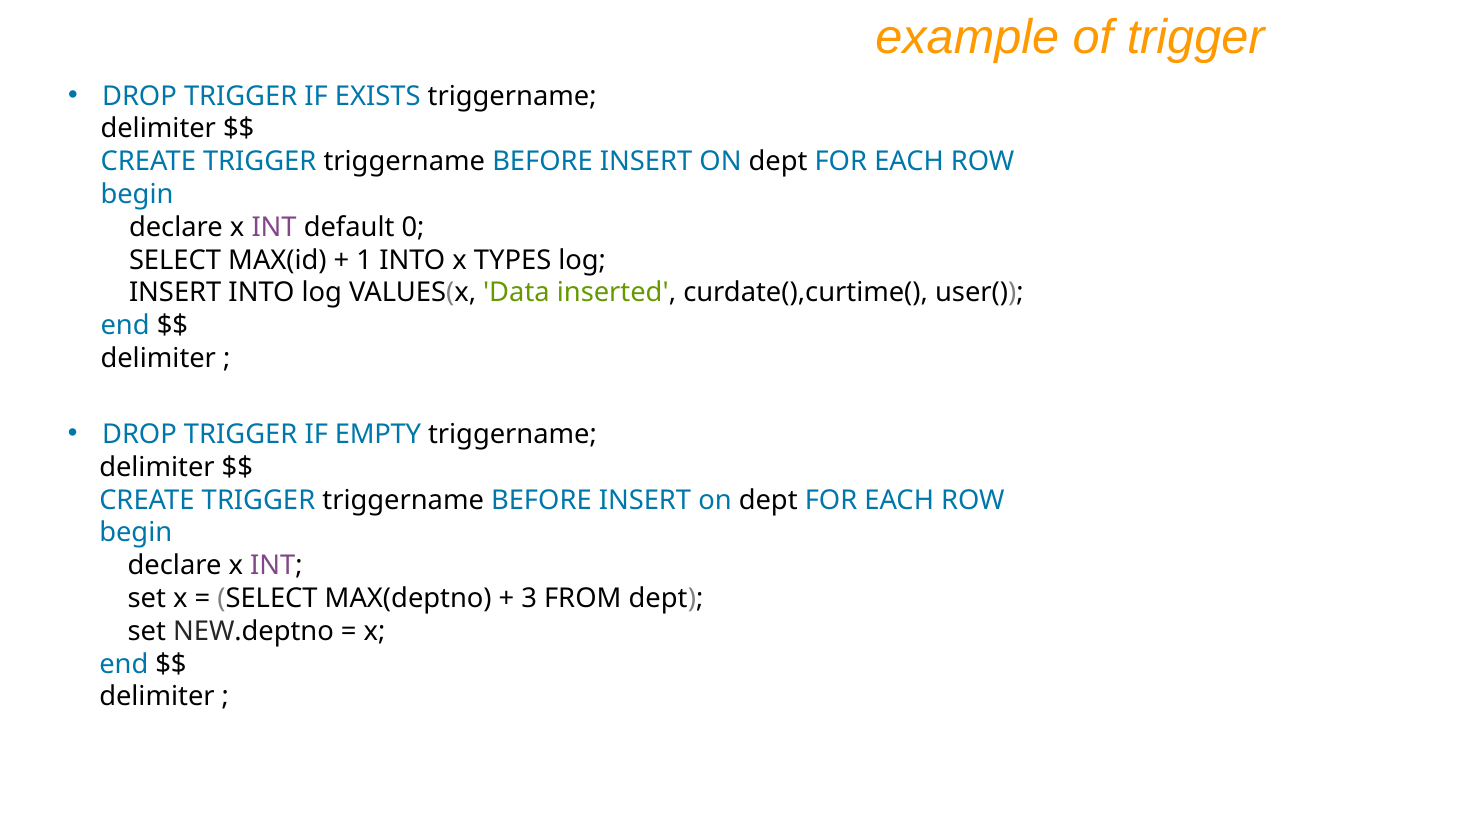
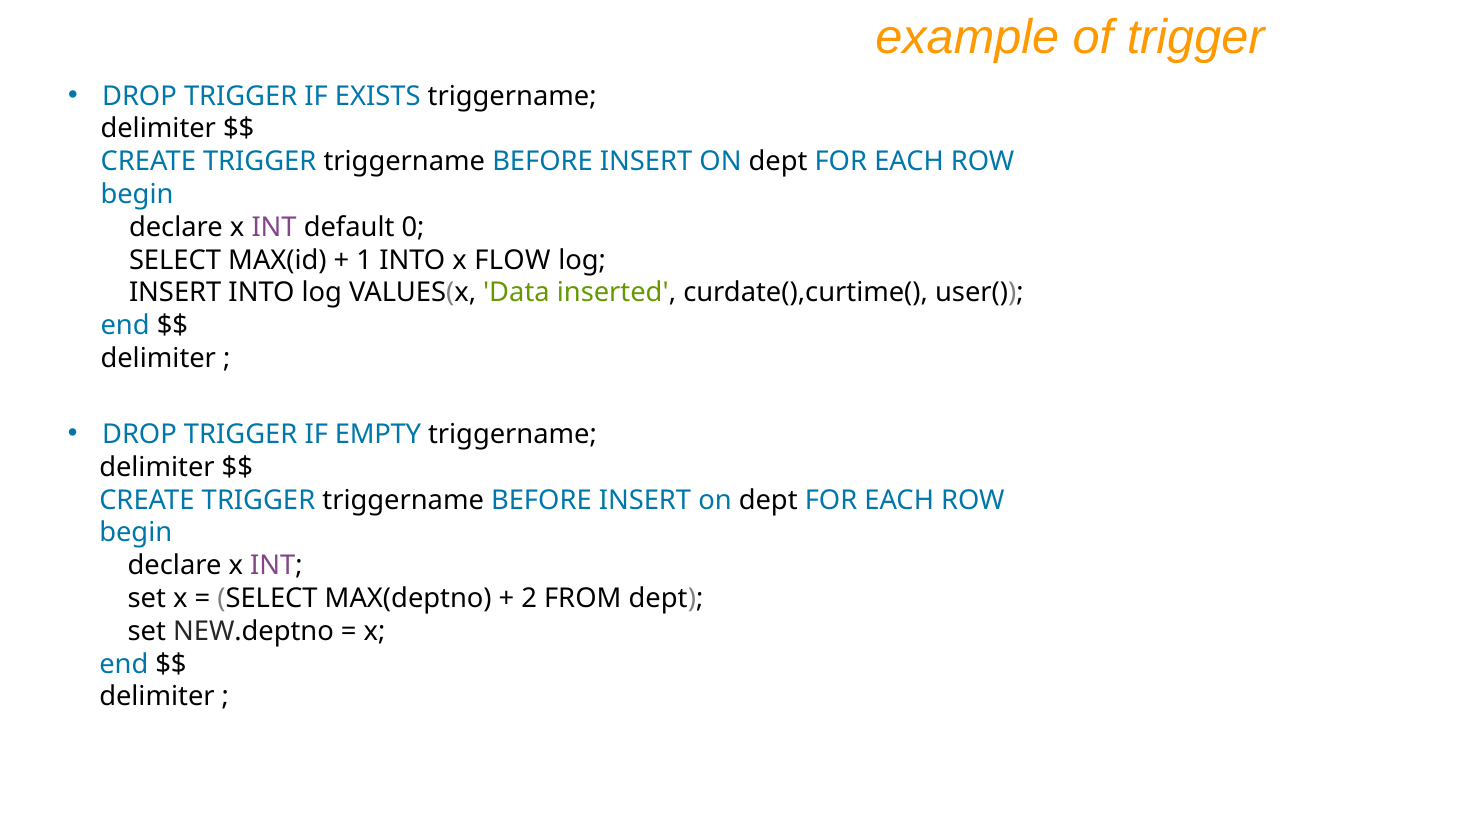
TYPES: TYPES -> FLOW
3: 3 -> 2
